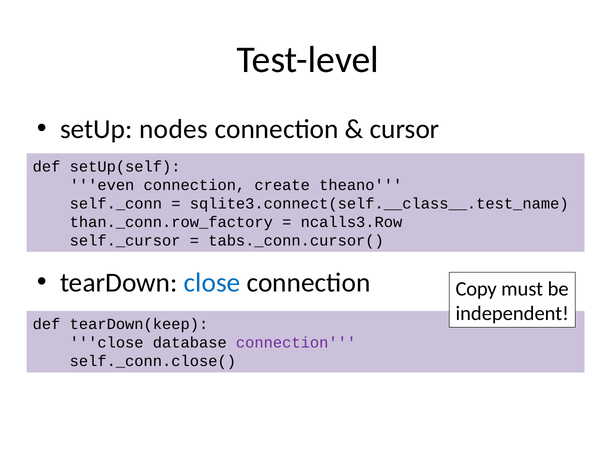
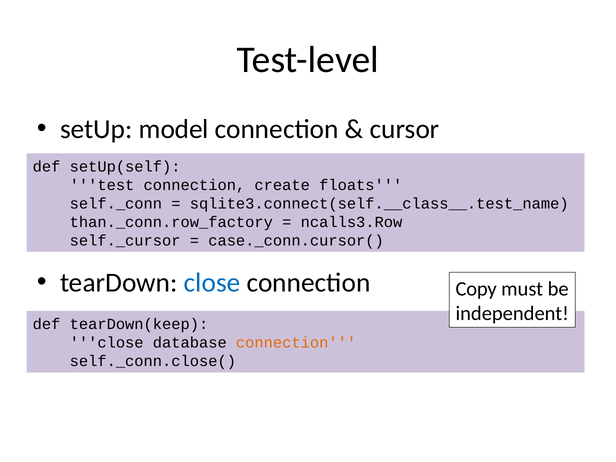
nodes: nodes -> model
even: even -> test
theano: theano -> floats
tabs._conn.cursor(: tabs._conn.cursor( -> case._conn.cursor(
connection at (296, 343) colour: purple -> orange
